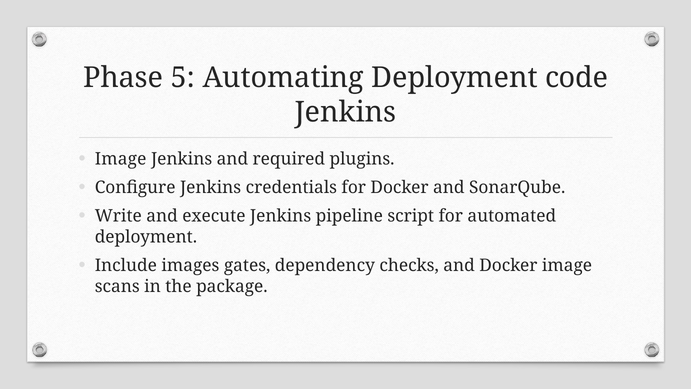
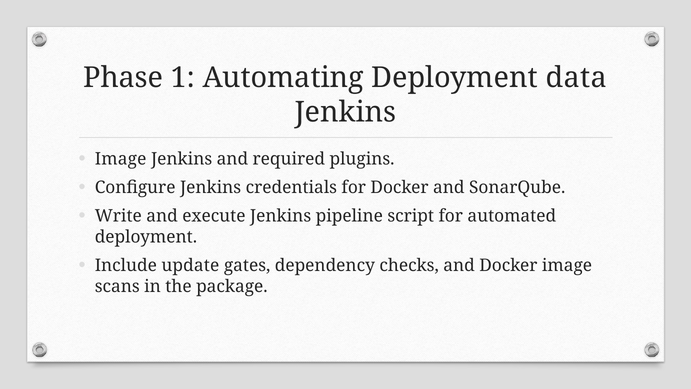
5: 5 -> 1
code: code -> data
images: images -> update
